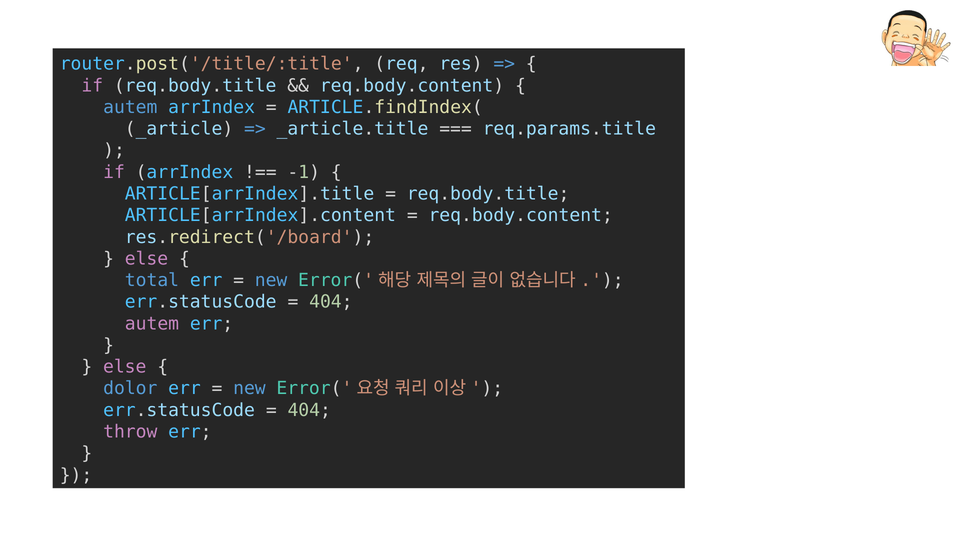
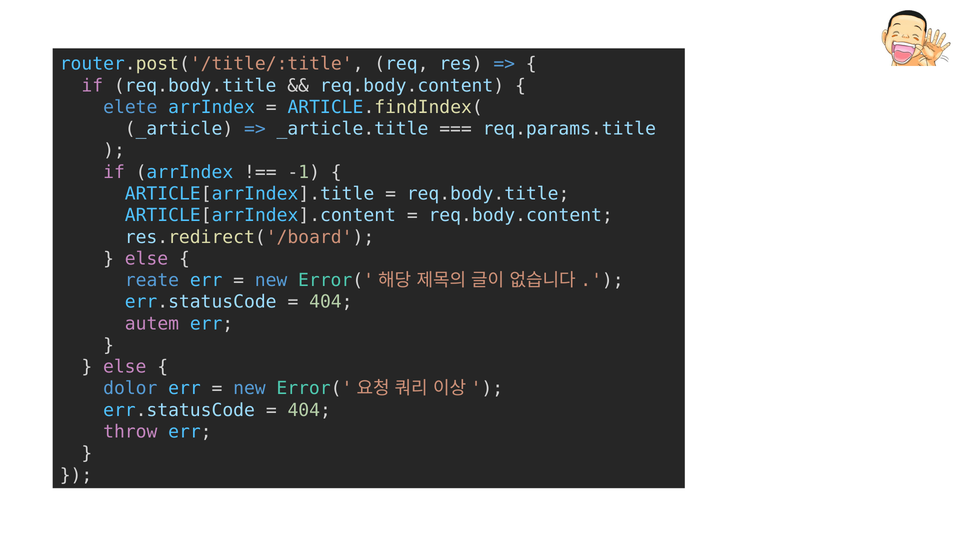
autem at (130, 107): autem -> elete
total: total -> reate
